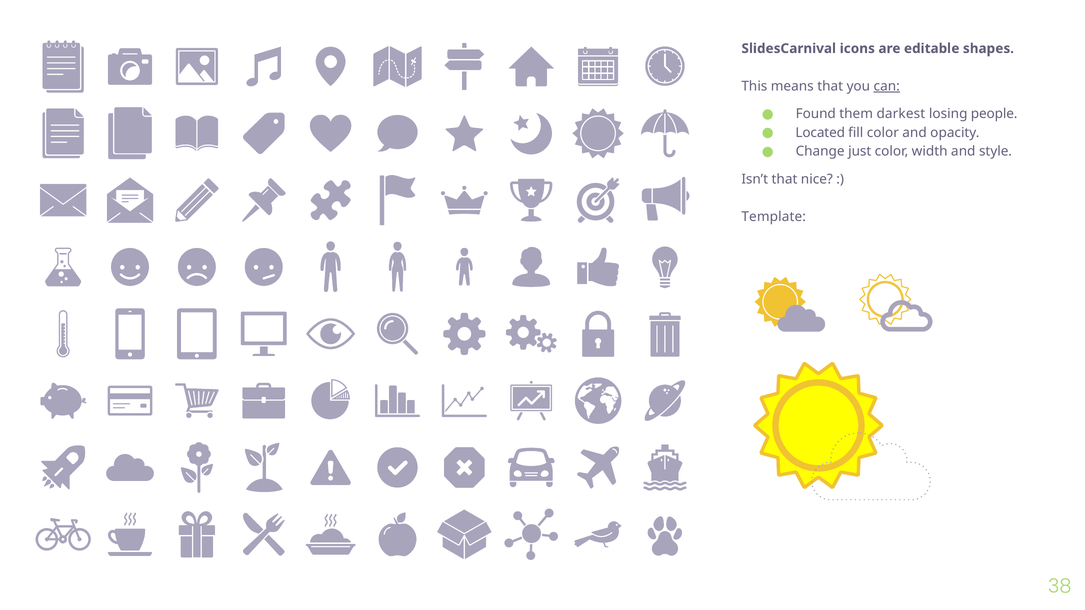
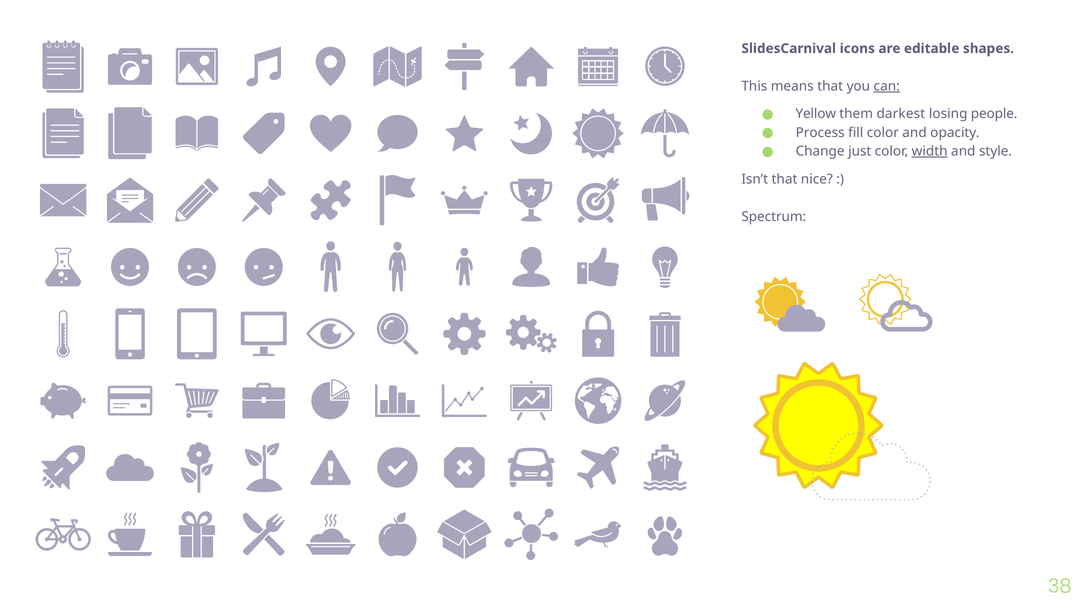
Found: Found -> Yellow
Located: Located -> Process
width underline: none -> present
Template: Template -> Spectrum
